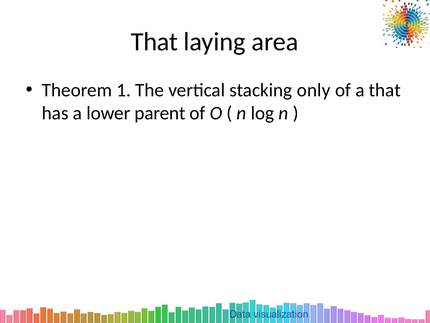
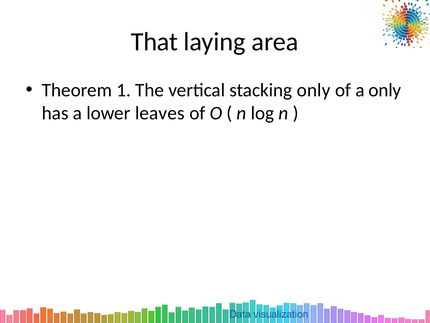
a that: that -> only
parent: parent -> leaves
